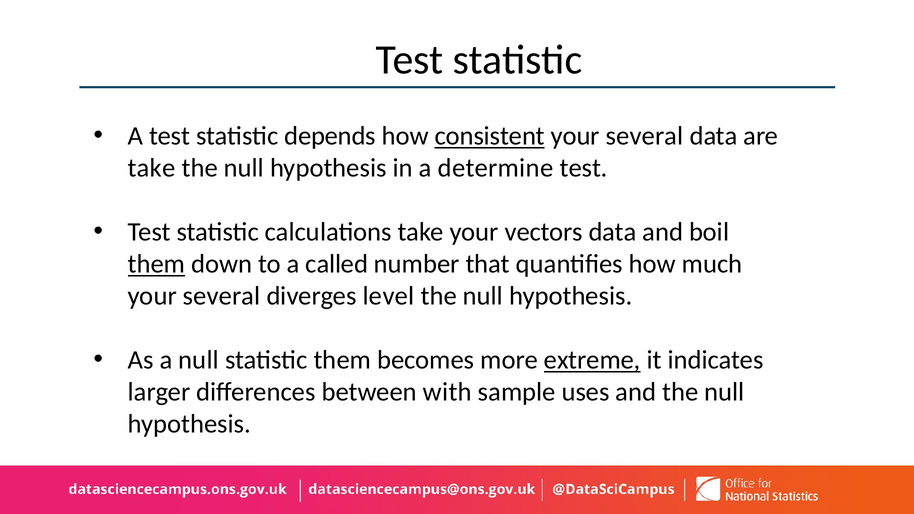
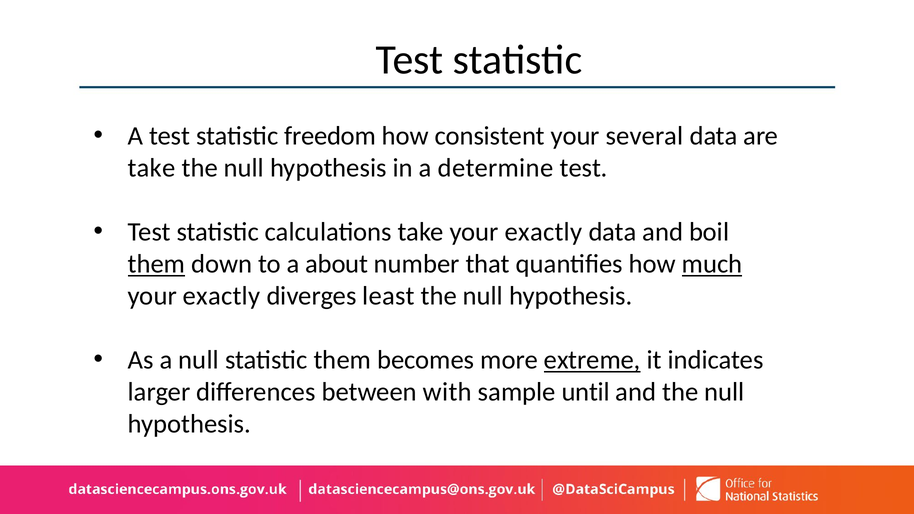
depends: depends -> freedom
consistent underline: present -> none
take your vectors: vectors -> exactly
called: called -> about
much underline: none -> present
several at (222, 296): several -> exactly
level: level -> least
uses: uses -> until
